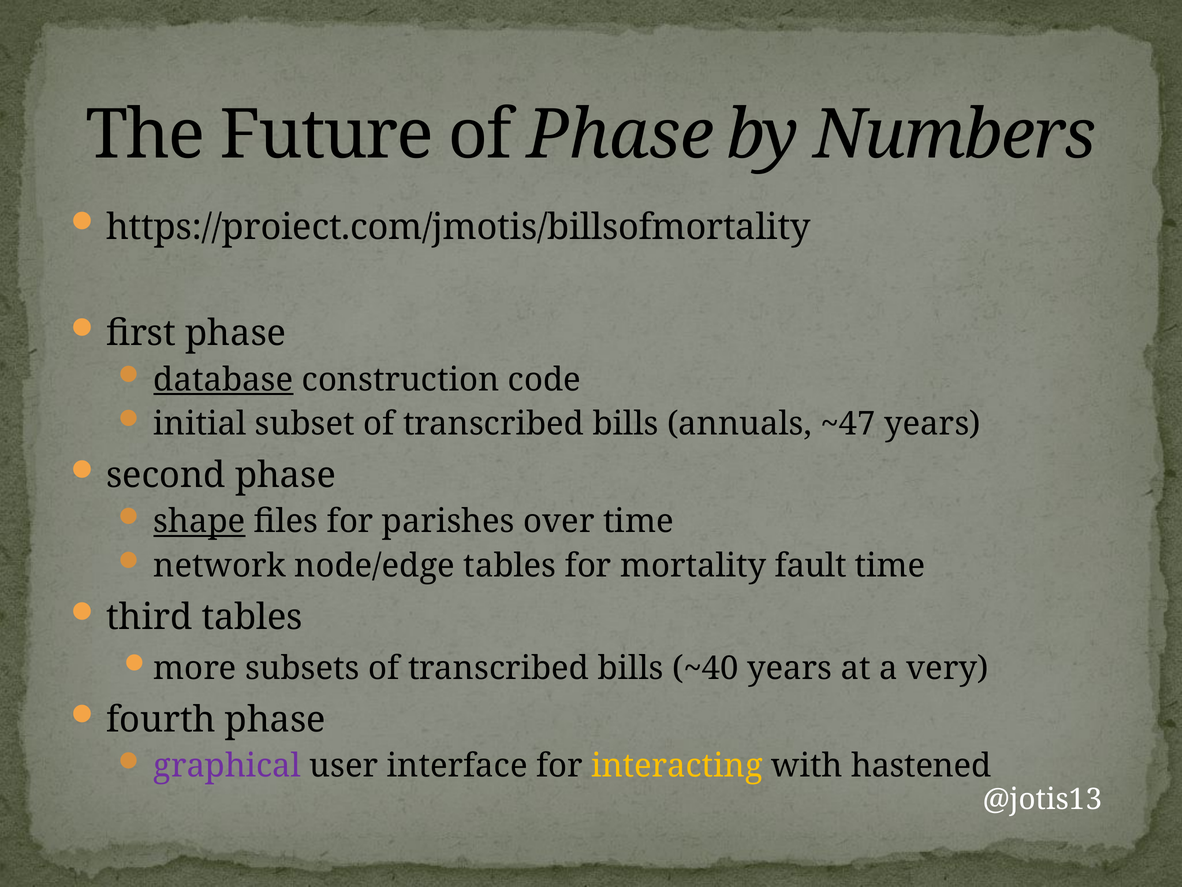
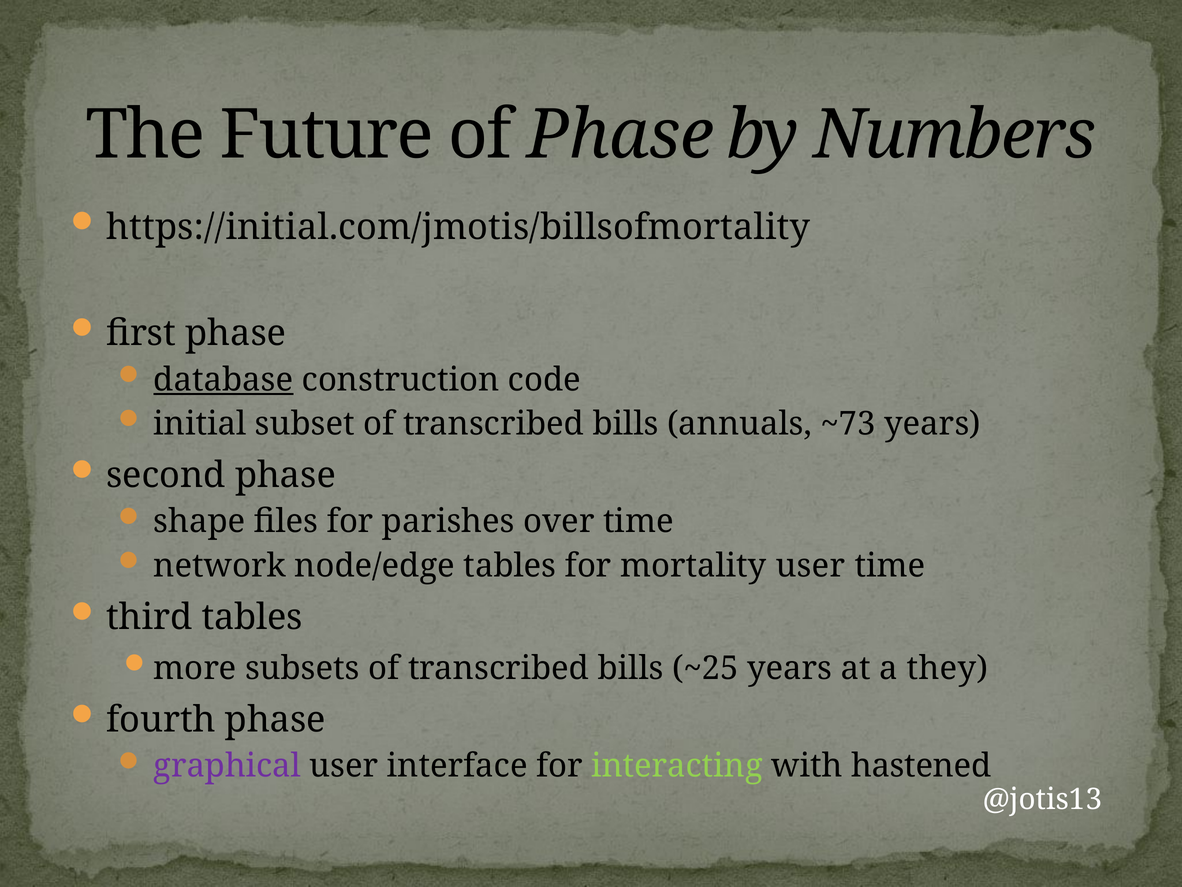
https://proiect.com/jmotis/billsofmortality: https://proiect.com/jmotis/billsofmortality -> https://initial.com/jmotis/billsofmortality
~47: ~47 -> ~73
shape underline: present -> none
mortality fault: fault -> user
~40: ~40 -> ~25
very: very -> they
interacting colour: yellow -> light green
